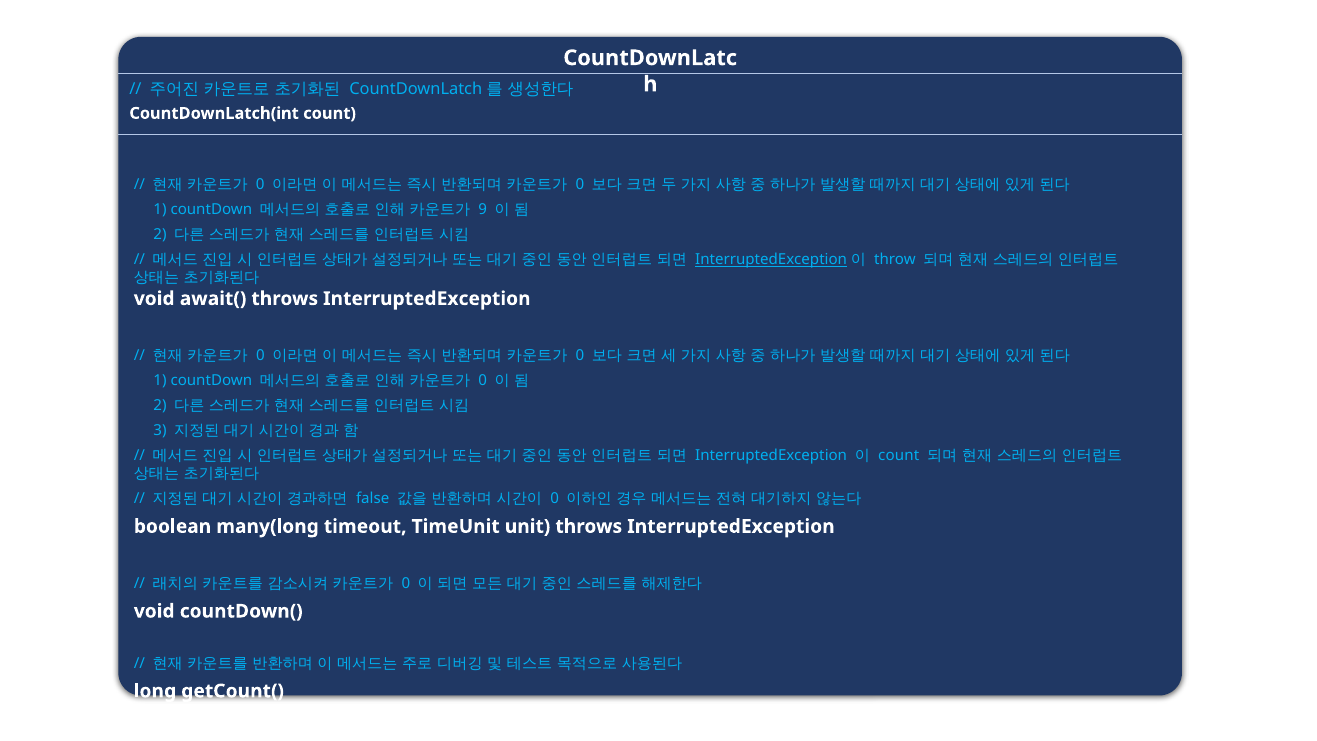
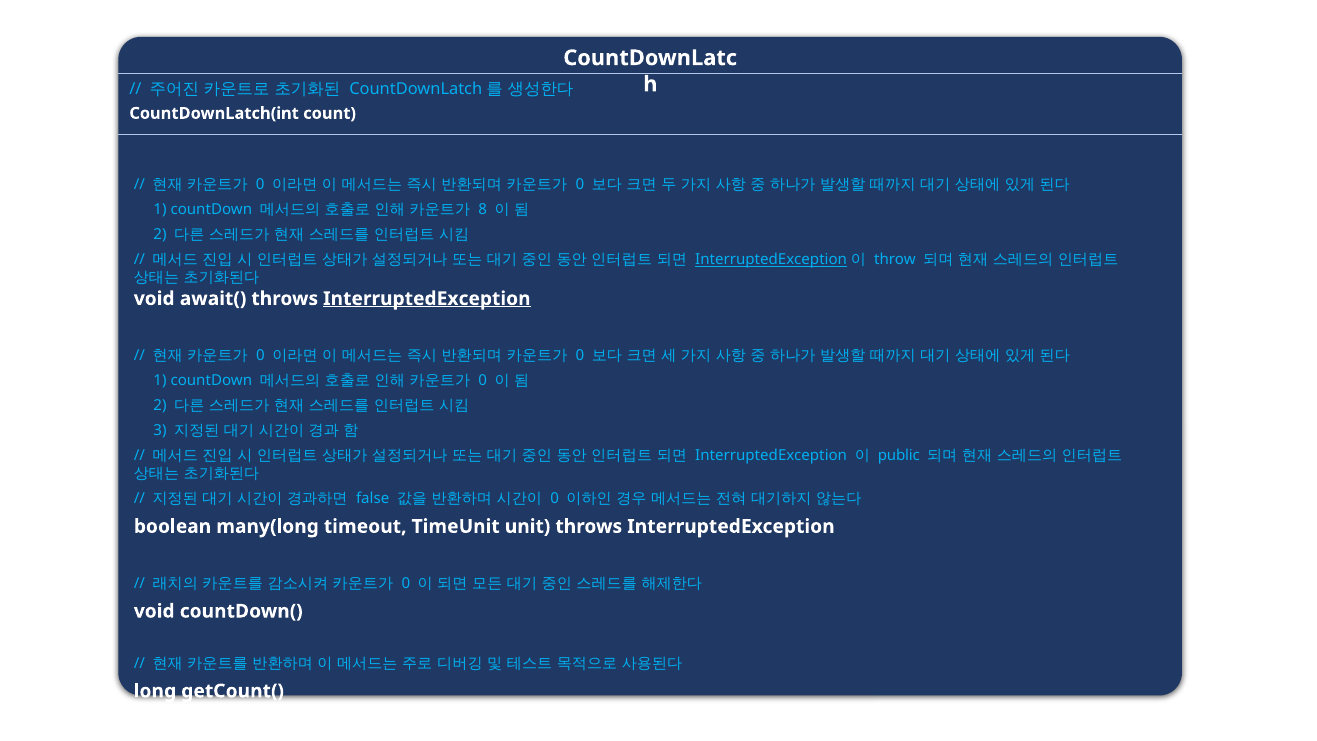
9: 9 -> 8
InterruptedException at (427, 299) underline: none -> present
count at (899, 455): count -> public
